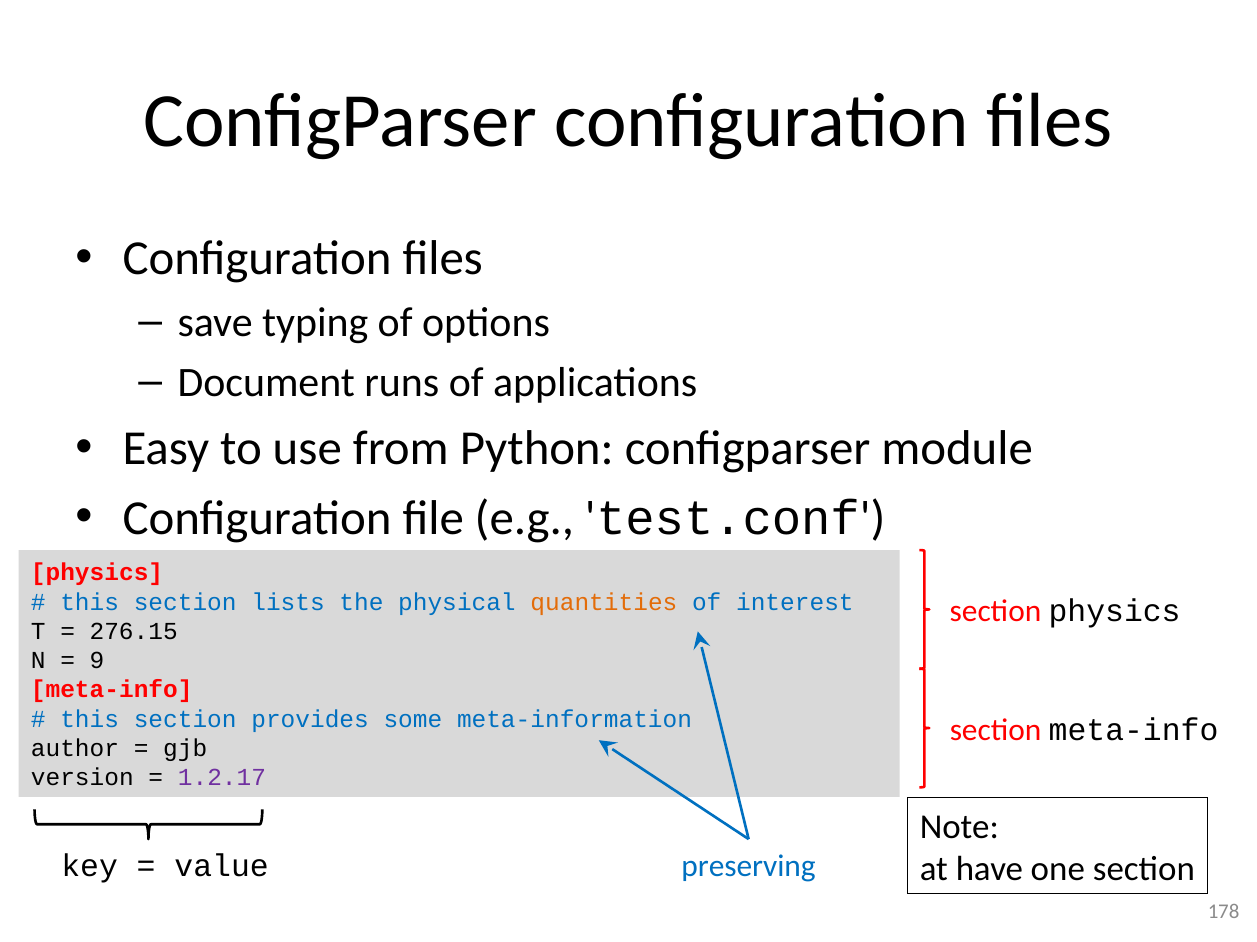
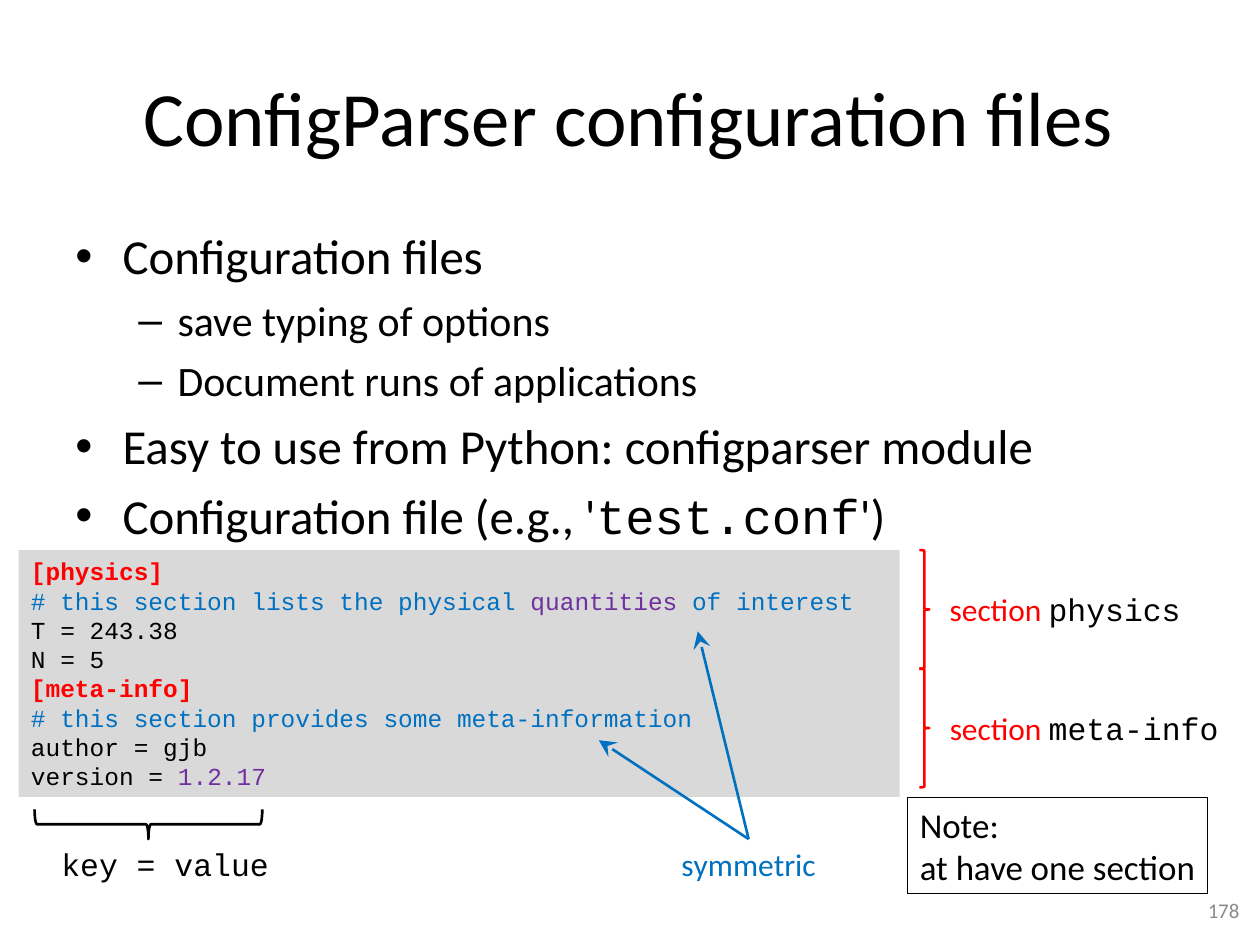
quantities colour: orange -> purple
276.15: 276.15 -> 243.38
9: 9 -> 5
preserving: preserving -> symmetric
